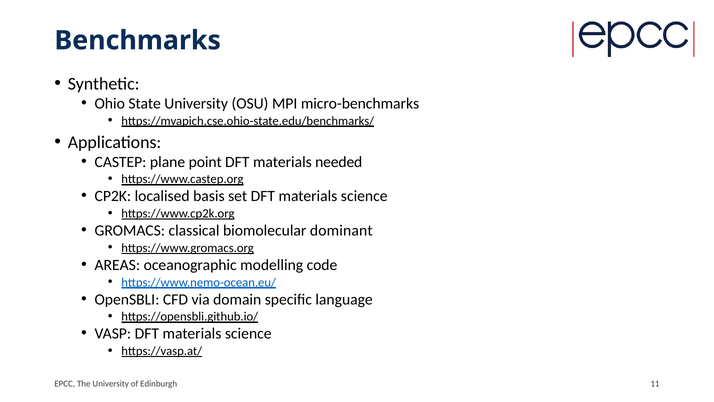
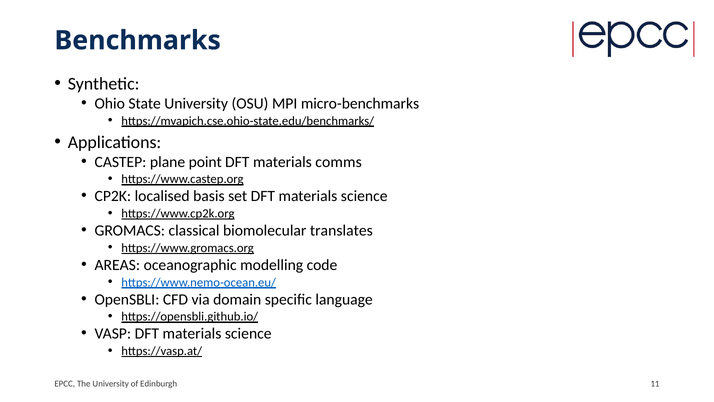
needed: needed -> comms
dominant: dominant -> translates
